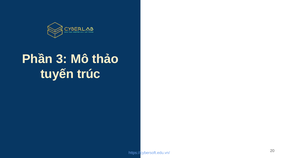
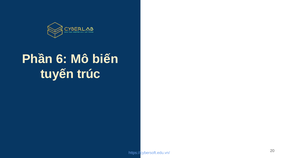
3: 3 -> 6
thảo: thảo -> biến
